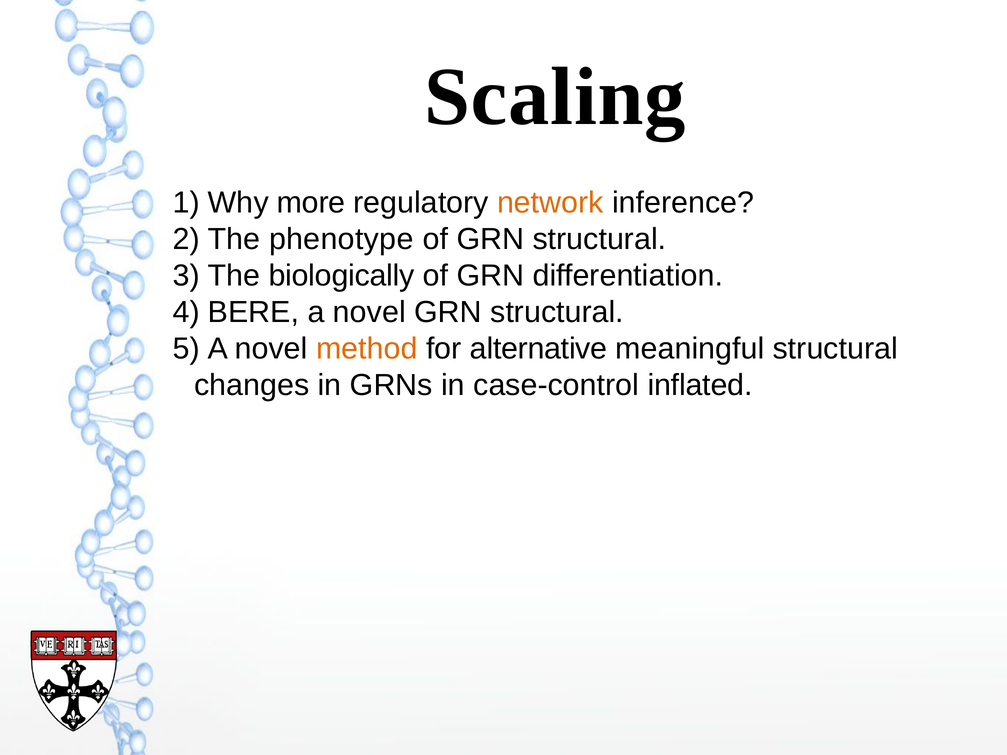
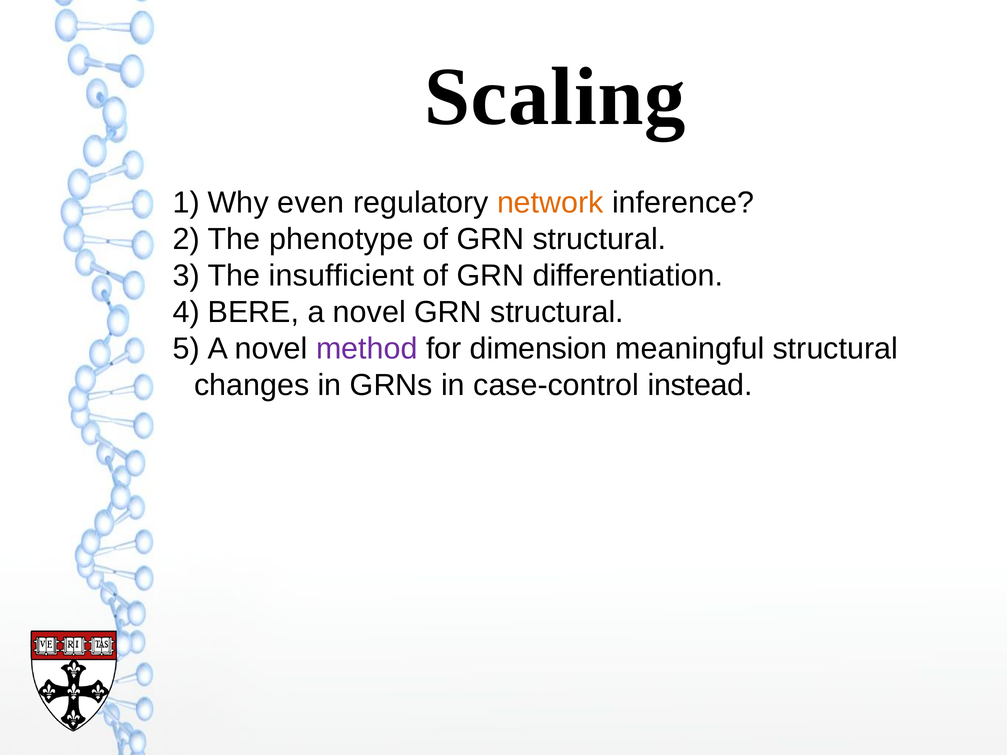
more: more -> even
biologically: biologically -> insufficient
method colour: orange -> purple
alternative: alternative -> dimension
inflated: inflated -> instead
